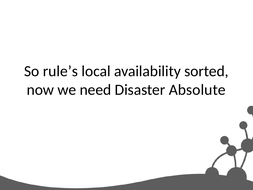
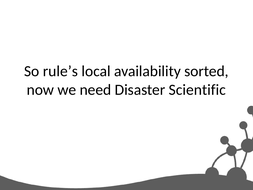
Absolute: Absolute -> Scientific
